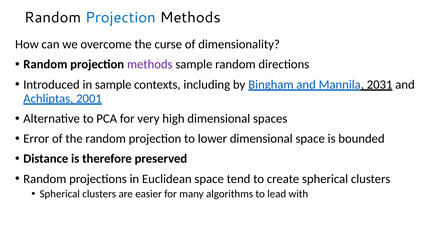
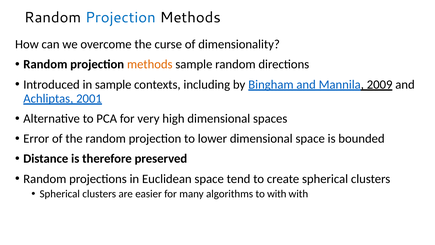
methods at (150, 64) colour: purple -> orange
2031: 2031 -> 2009
to lead: lead -> with
